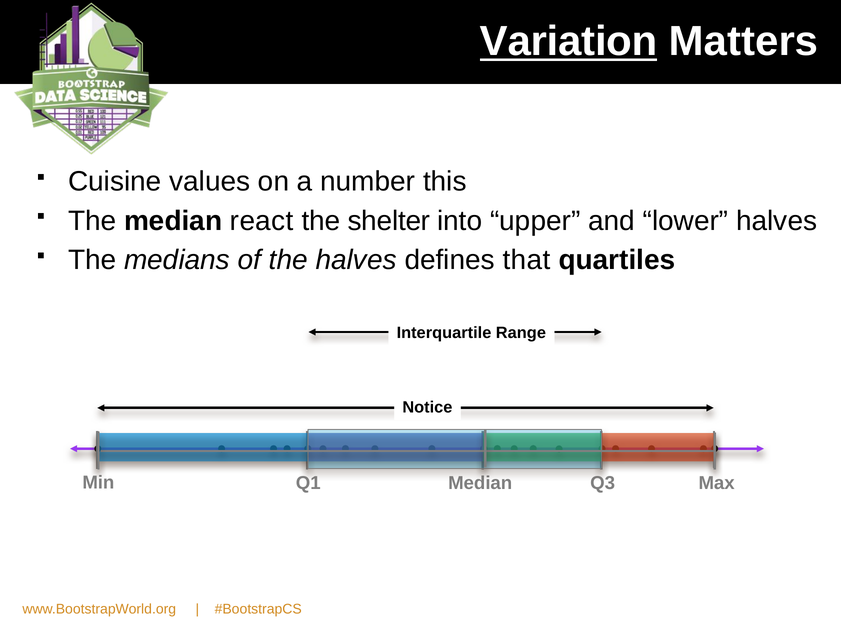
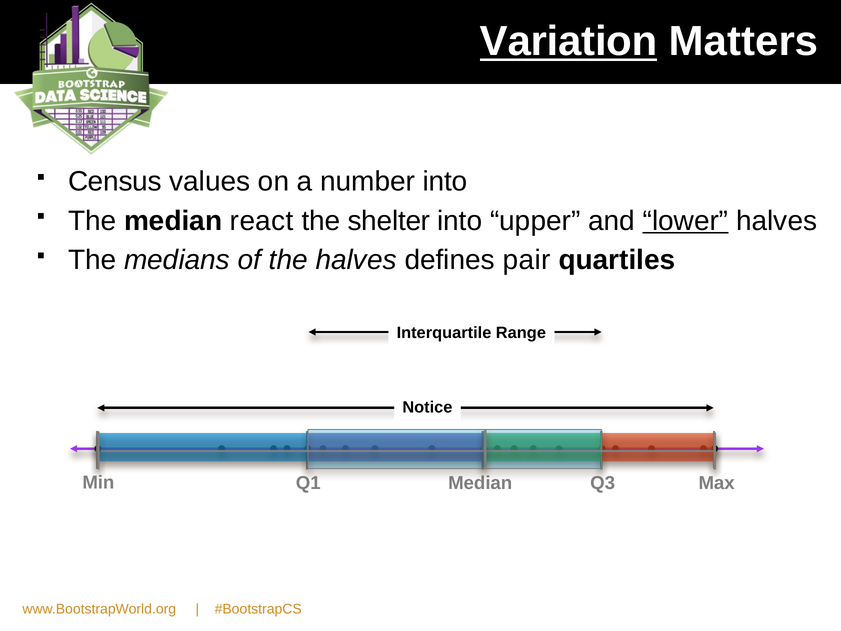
Cuisine: Cuisine -> Census
number this: this -> into
lower underline: none -> present
that: that -> pair
